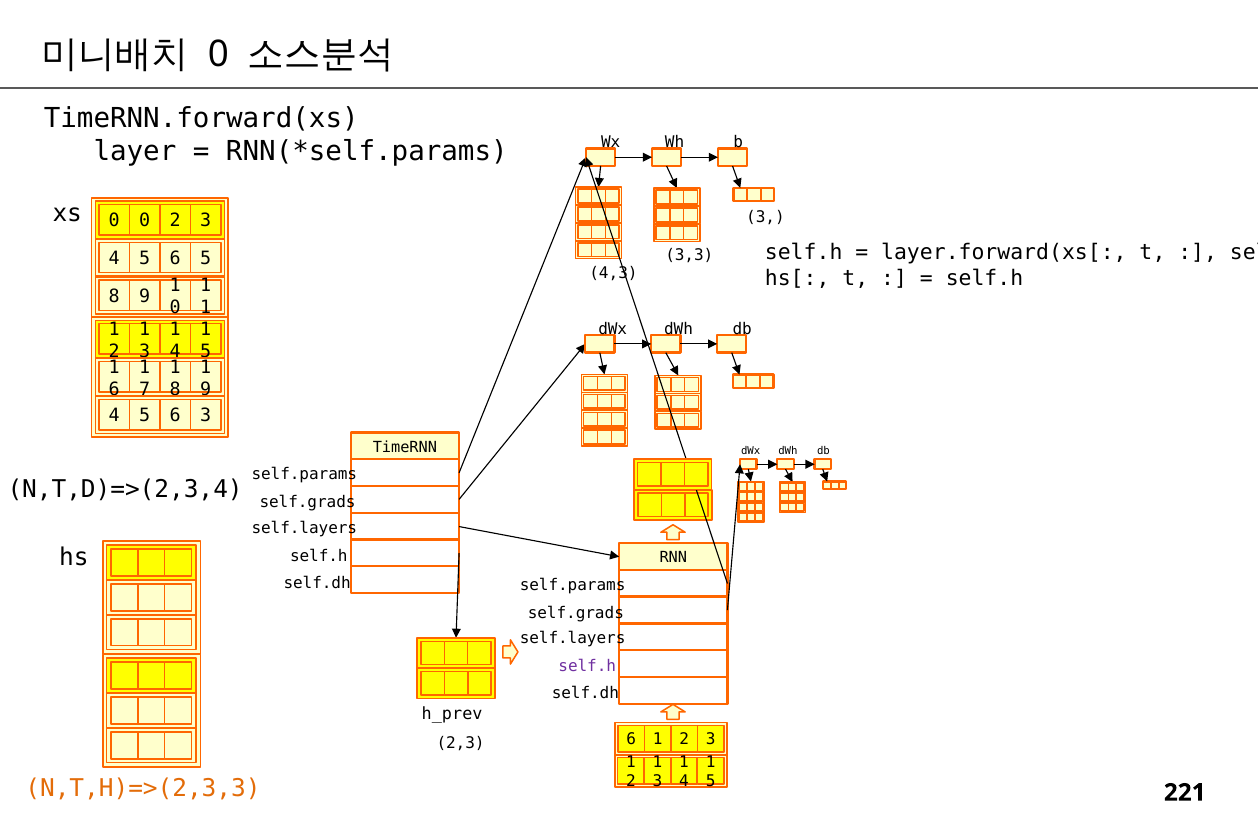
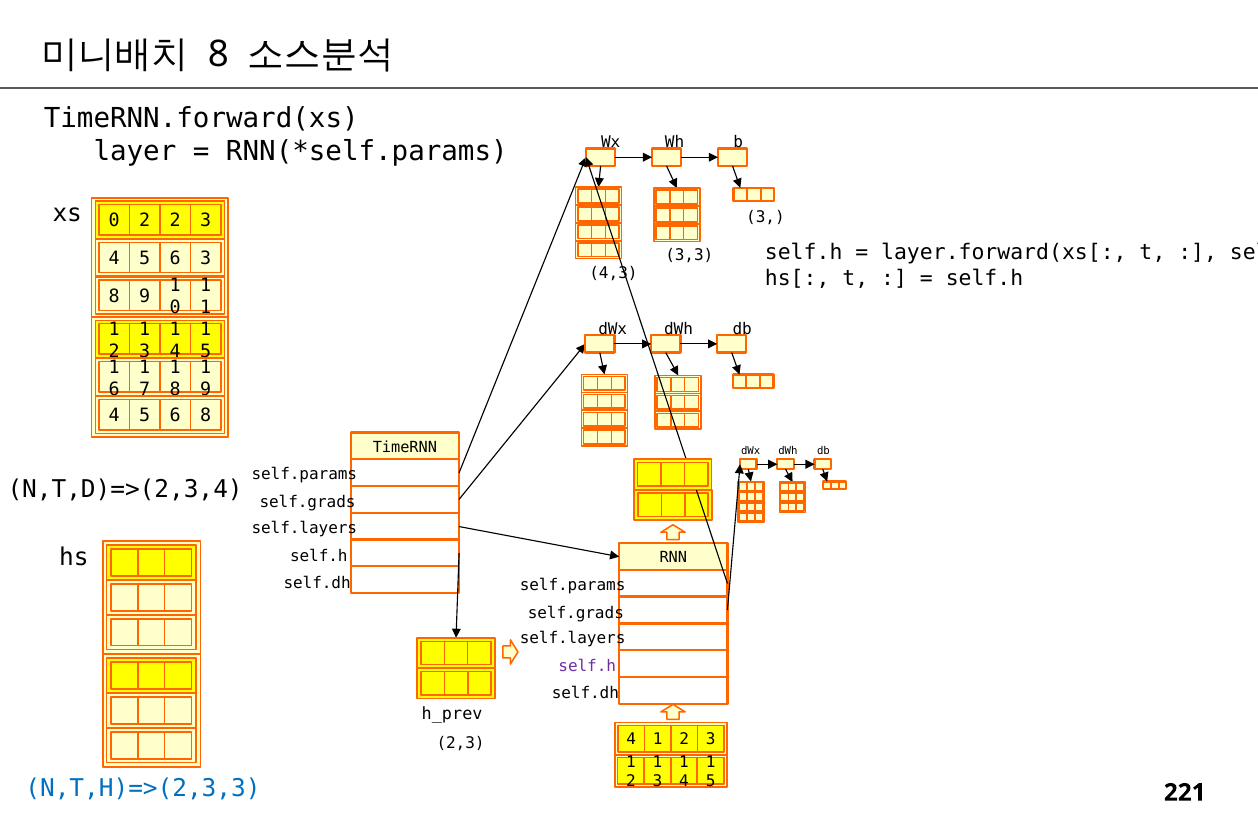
0 at (218, 55): 0 -> 8
0 0: 0 -> 2
6 5: 5 -> 3
6 3: 3 -> 8
2,3 6: 6 -> 4
N,T,H)=>(2,3,3 colour: orange -> blue
